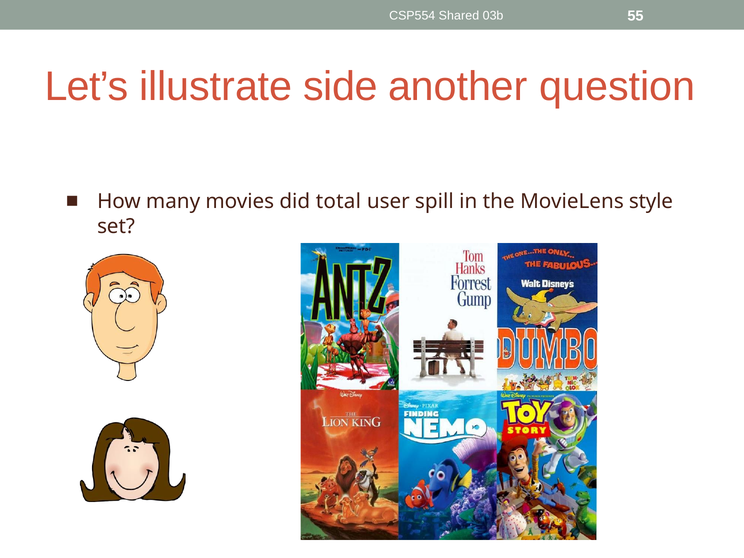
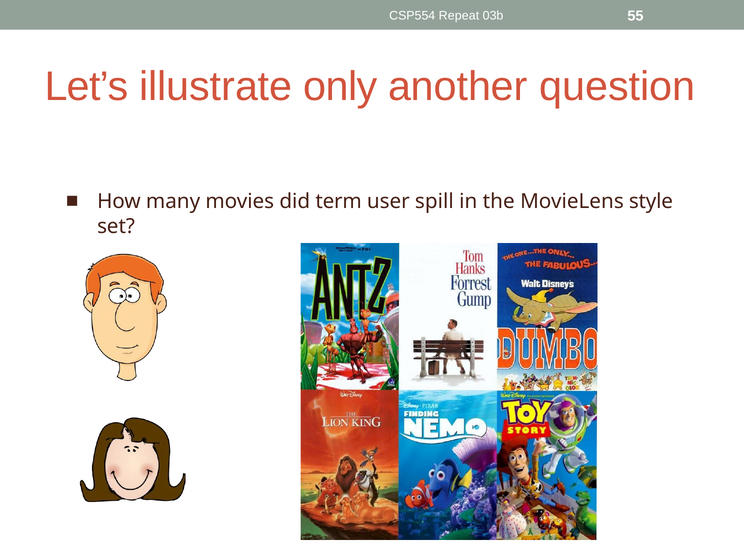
Shared: Shared -> Repeat
side: side -> only
total: total -> term
